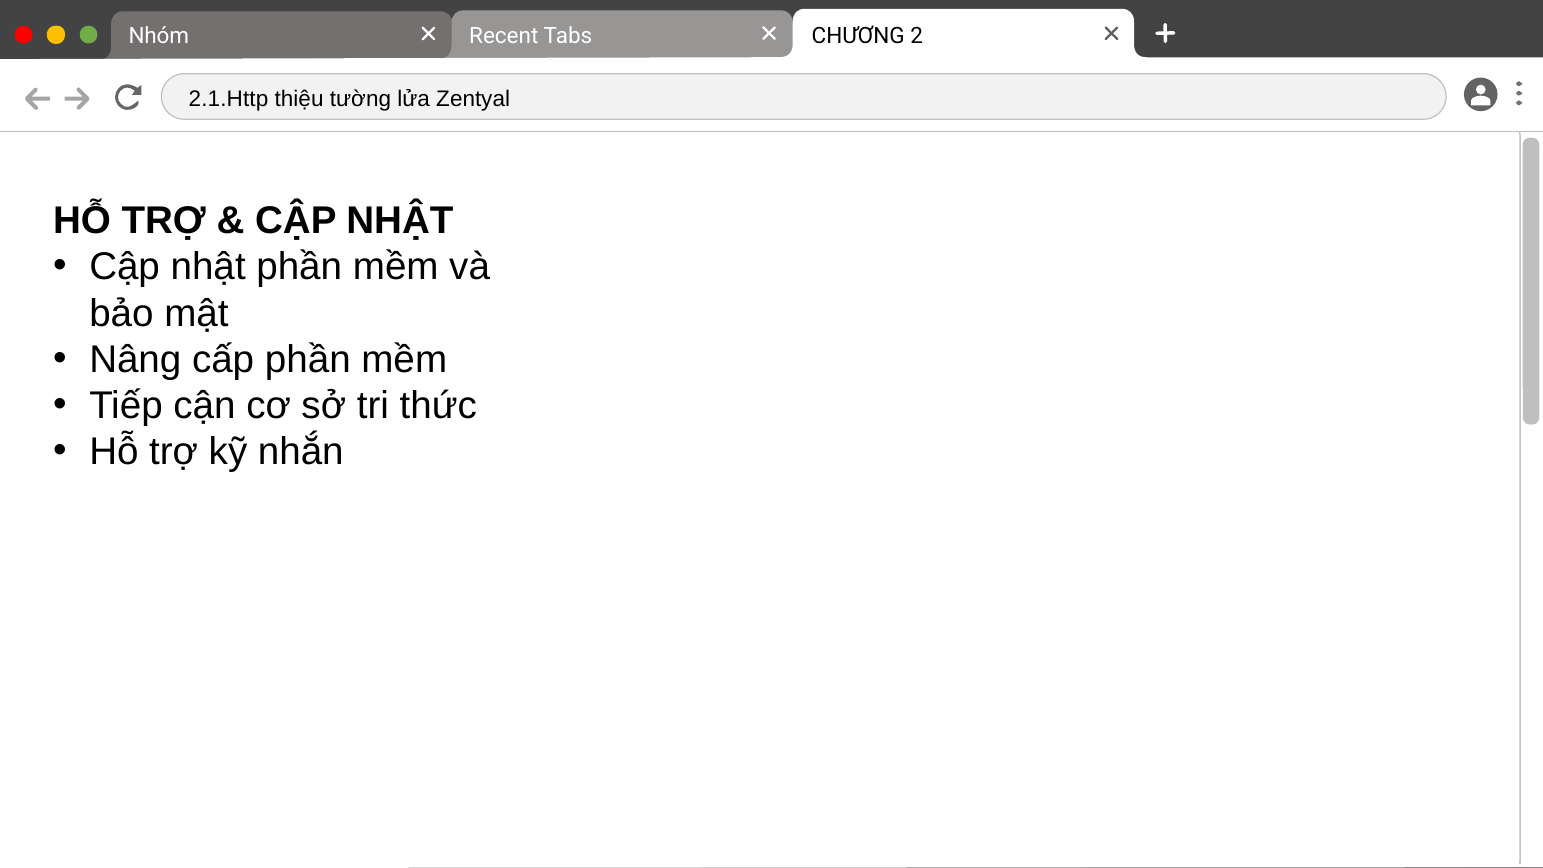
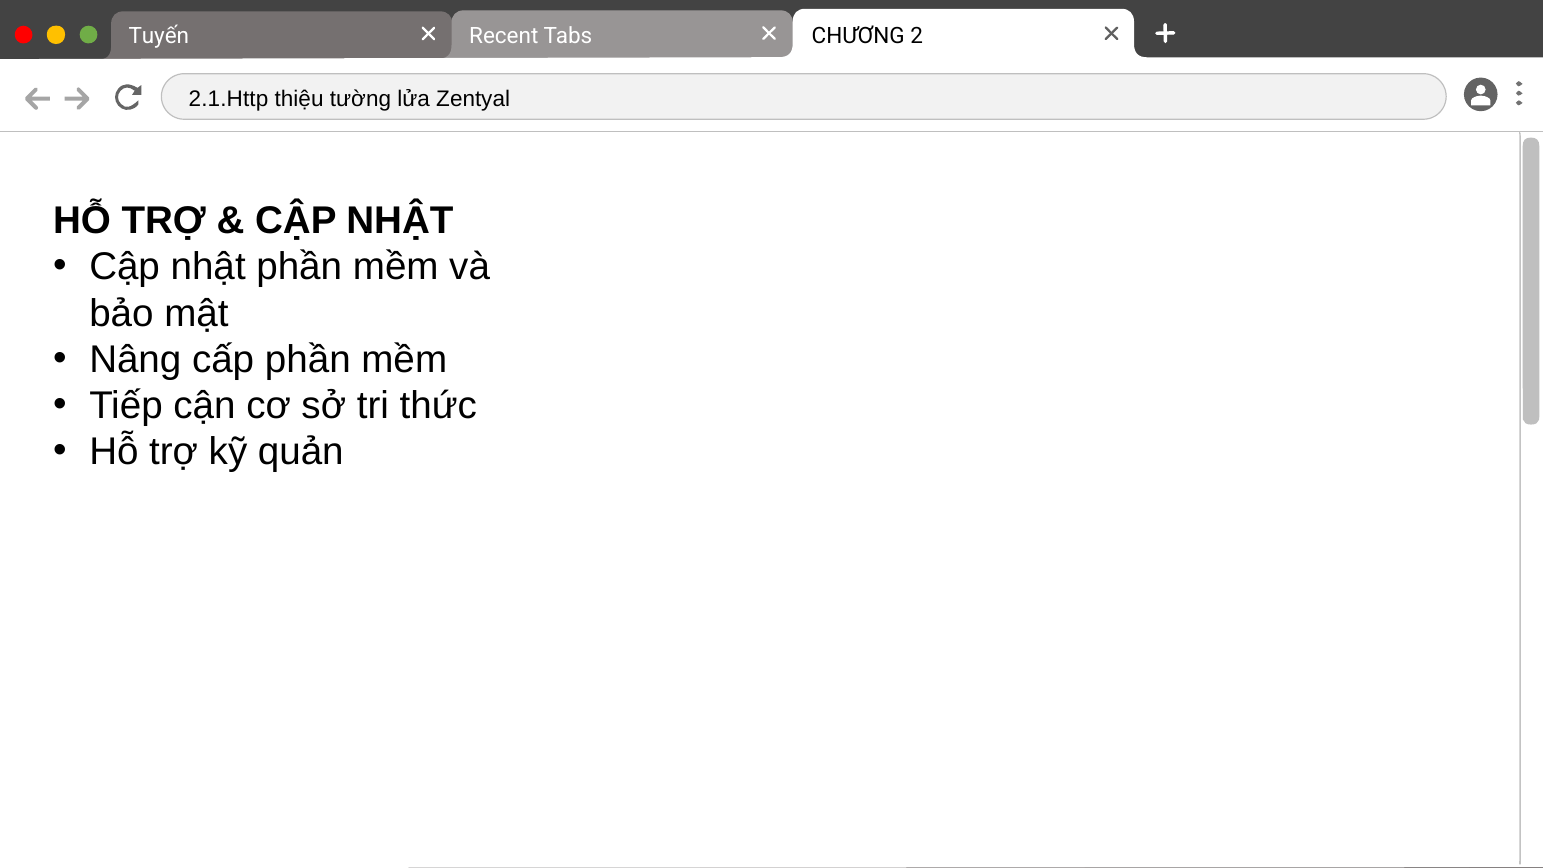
Nhóm: Nhóm -> Tuyến
nhắn: nhắn -> quản
